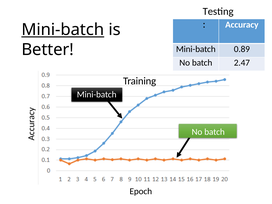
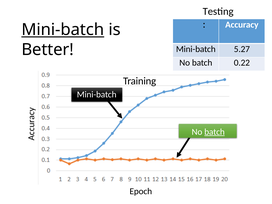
0.89: 0.89 -> 5.27
2.47: 2.47 -> 0.22
batch at (215, 132) underline: none -> present
